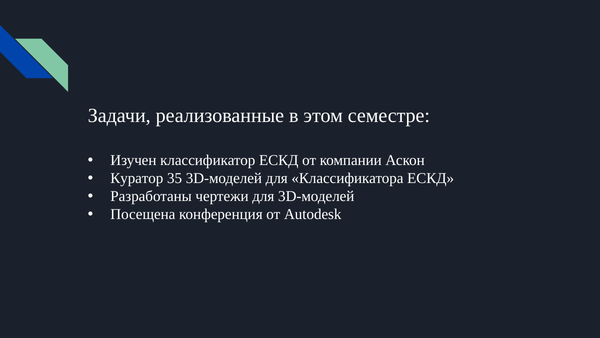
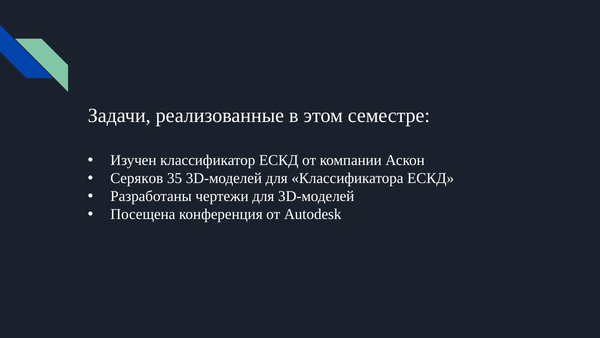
Куратор: Куратор -> Серяков
